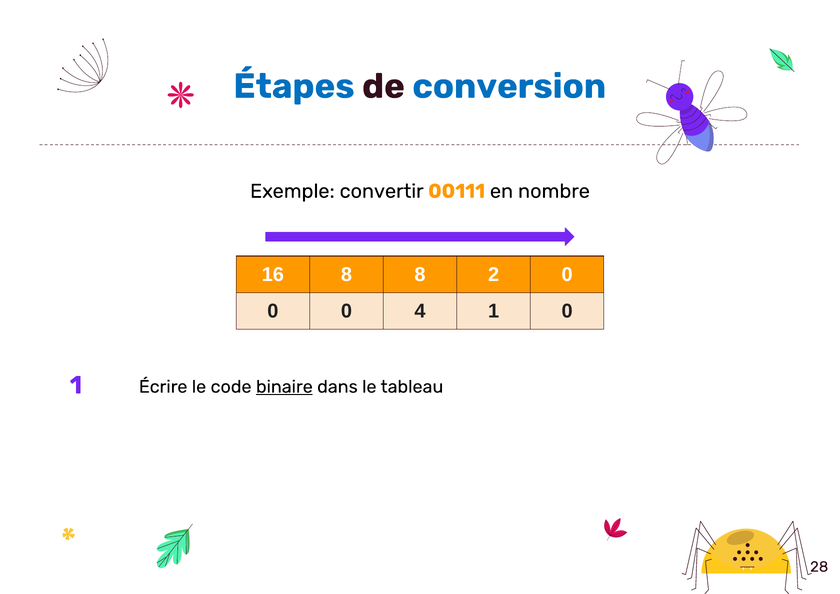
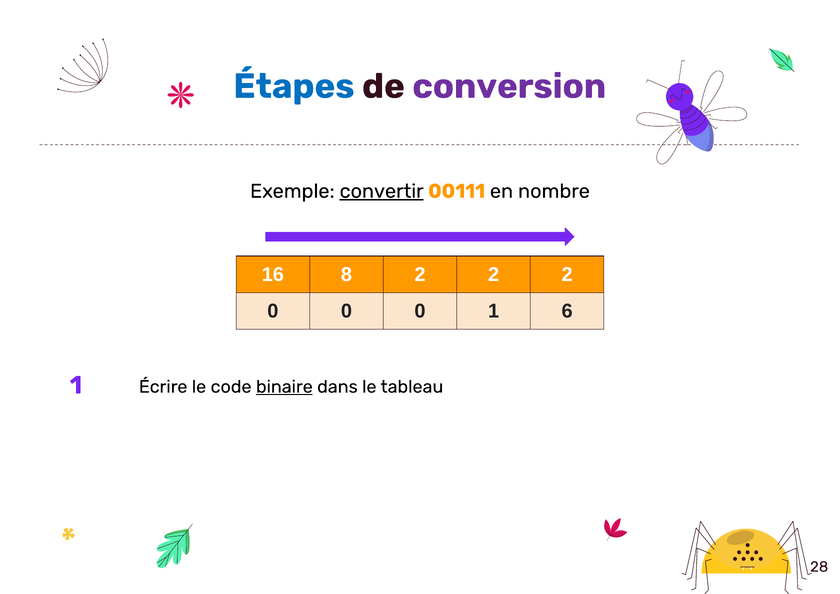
conversion colour: blue -> purple
convertir underline: none -> present
8 8: 8 -> 2
0 at (567, 275): 0 -> 2
0 0 4: 4 -> 0
1 0: 0 -> 6
